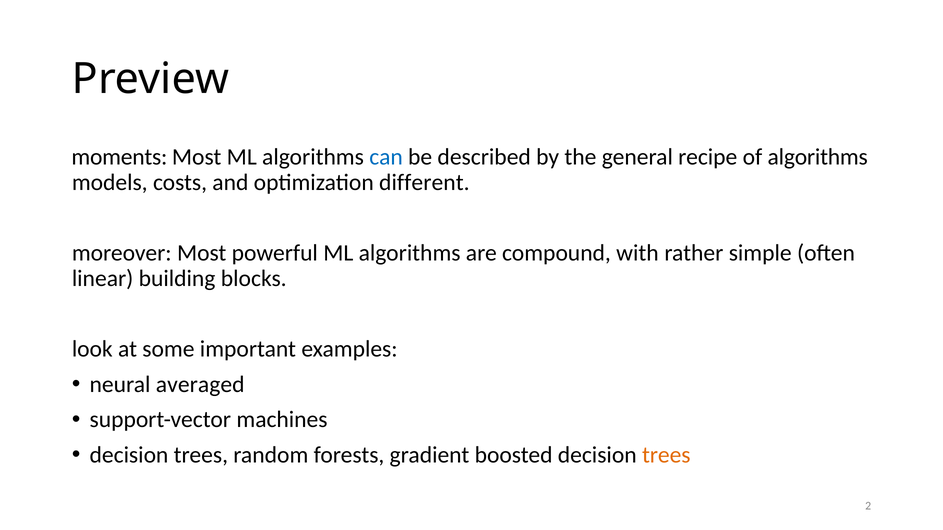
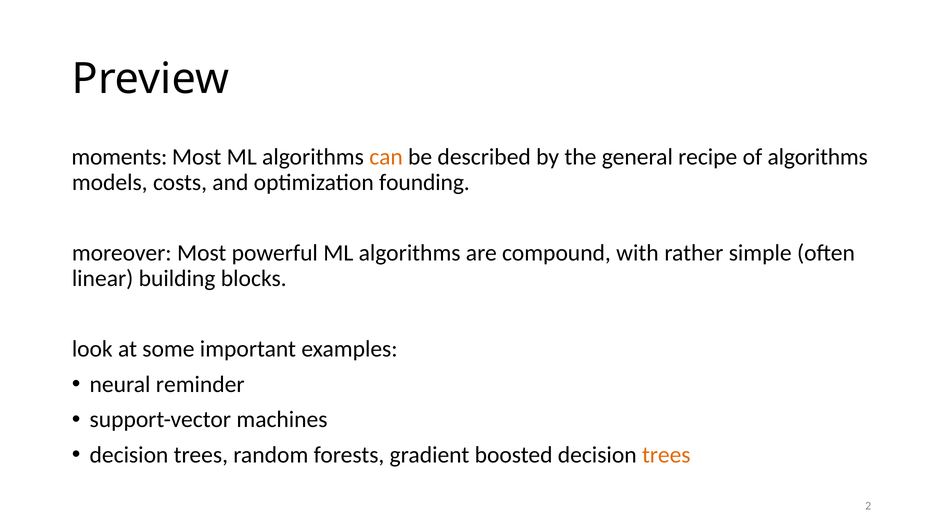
can colour: blue -> orange
different: different -> founding
averaged: averaged -> reminder
